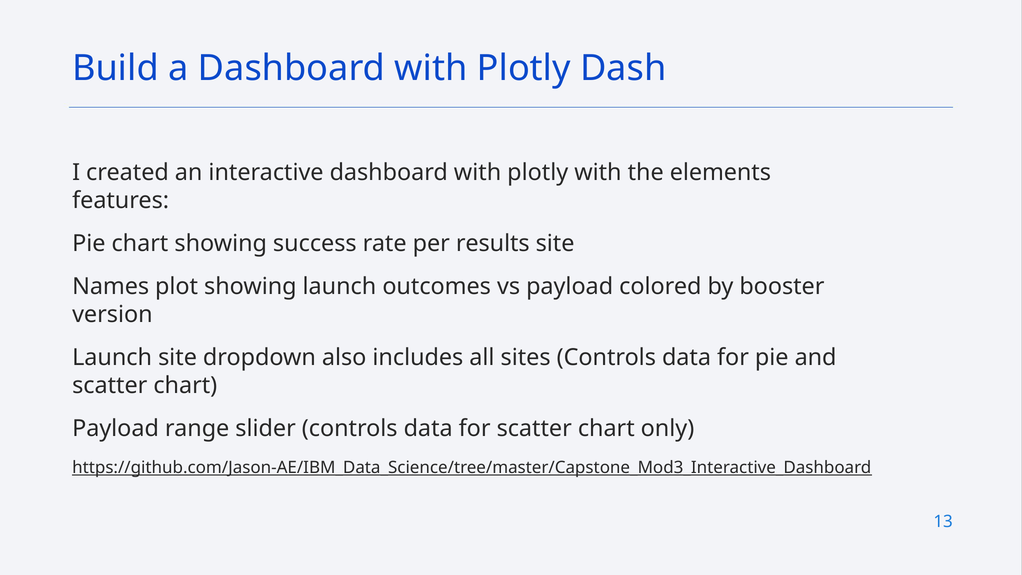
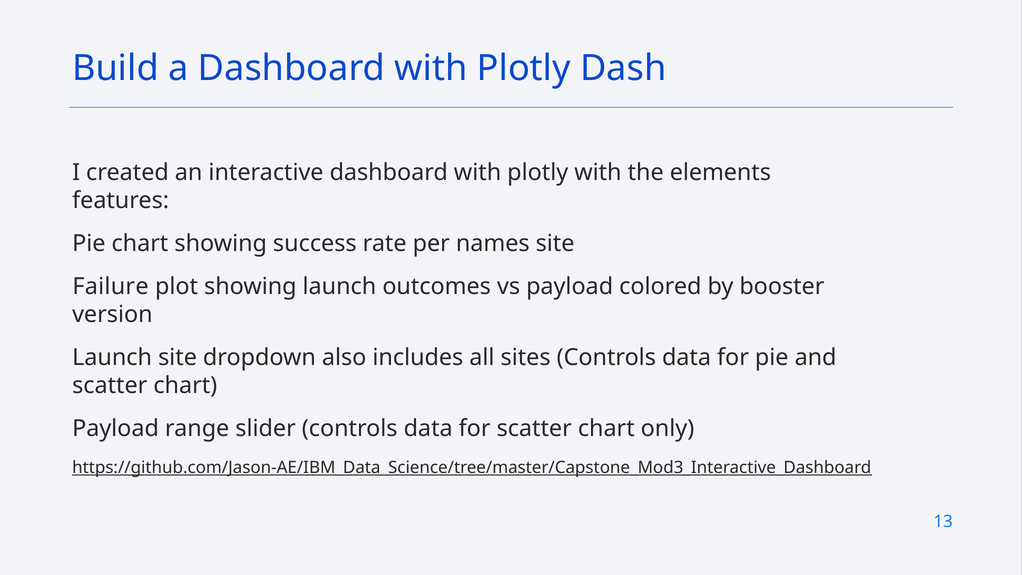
results: results -> names
Names: Names -> Failure
